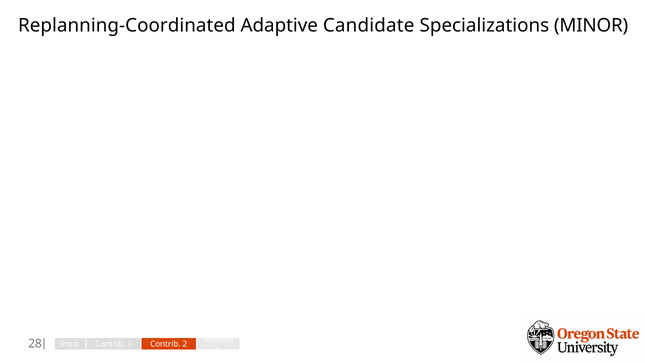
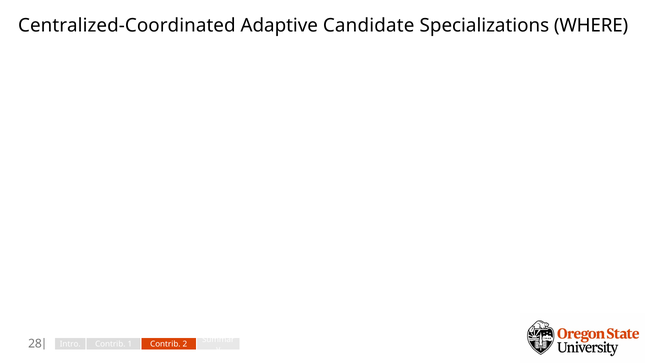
Replanning-Coordinated: Replanning-Coordinated -> Centralized-Coordinated
MINOR: MINOR -> WHERE
